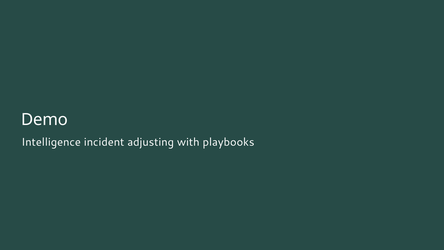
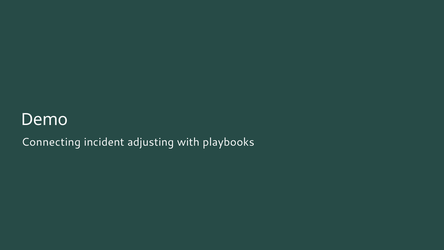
Intelligence: Intelligence -> Connecting
